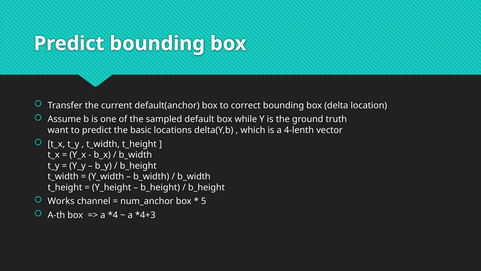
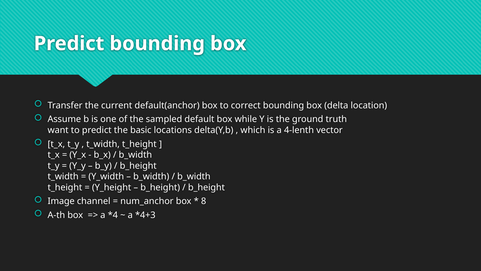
Works: Works -> Image
5: 5 -> 8
